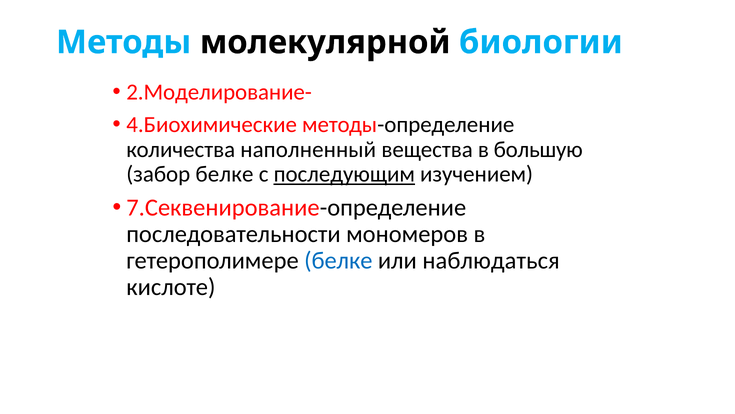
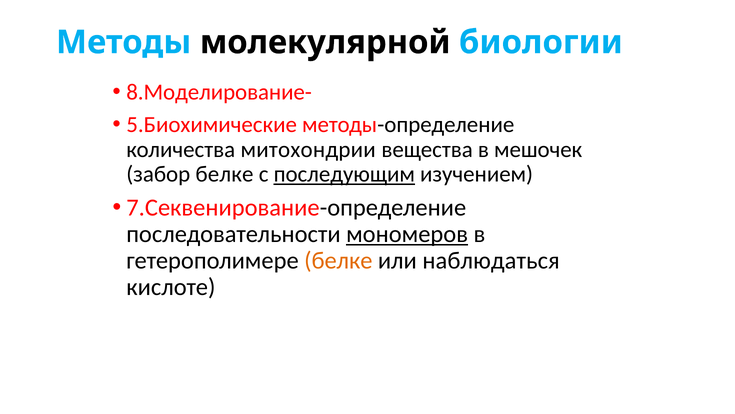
2.Моделирование-: 2.Моделирование- -> 8.Моделирование-
4.Биохимические: 4.Биохимические -> 5.Биохимические
наполненный: наполненный -> митохондрии
большую: большую -> мешочек
мономеров underline: none -> present
белке at (338, 260) colour: blue -> orange
